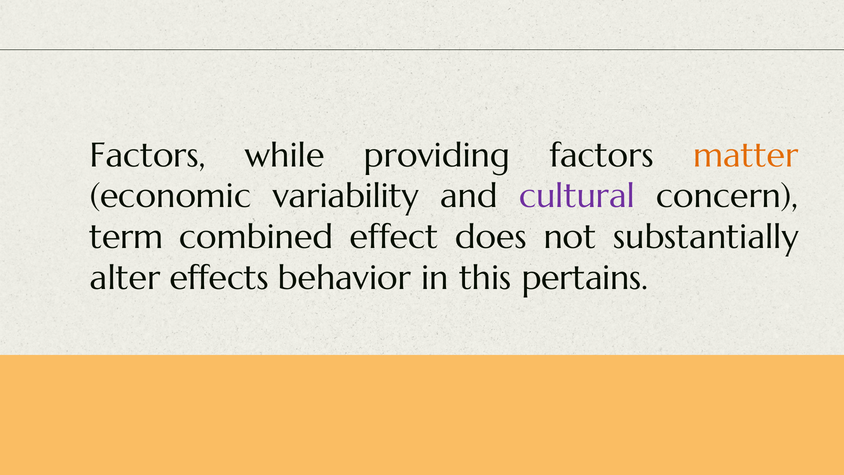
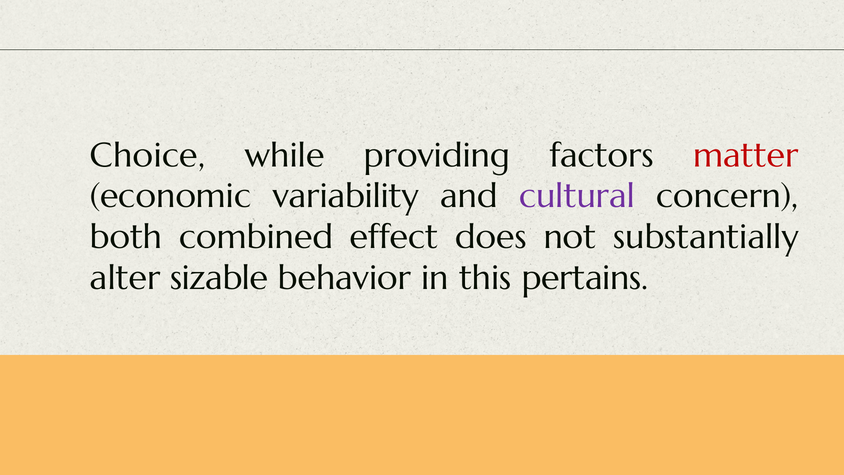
Factors at (148, 155): Factors -> Choice
matter colour: orange -> red
term: term -> both
effects: effects -> sizable
